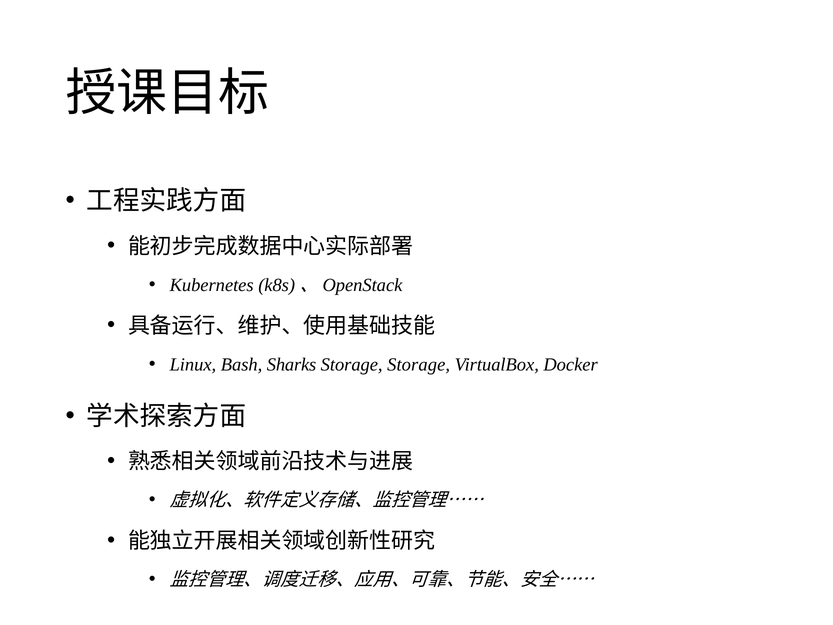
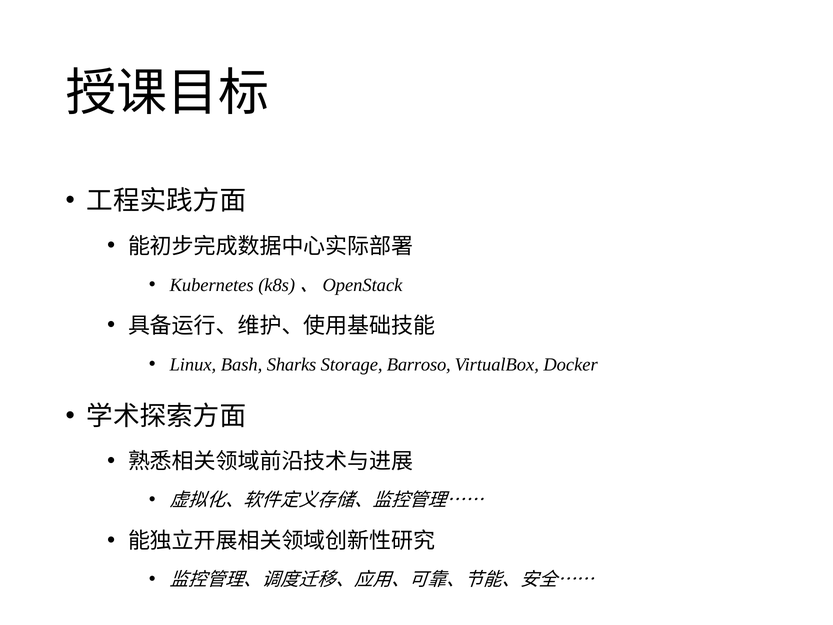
Storage Storage: Storage -> Barroso
